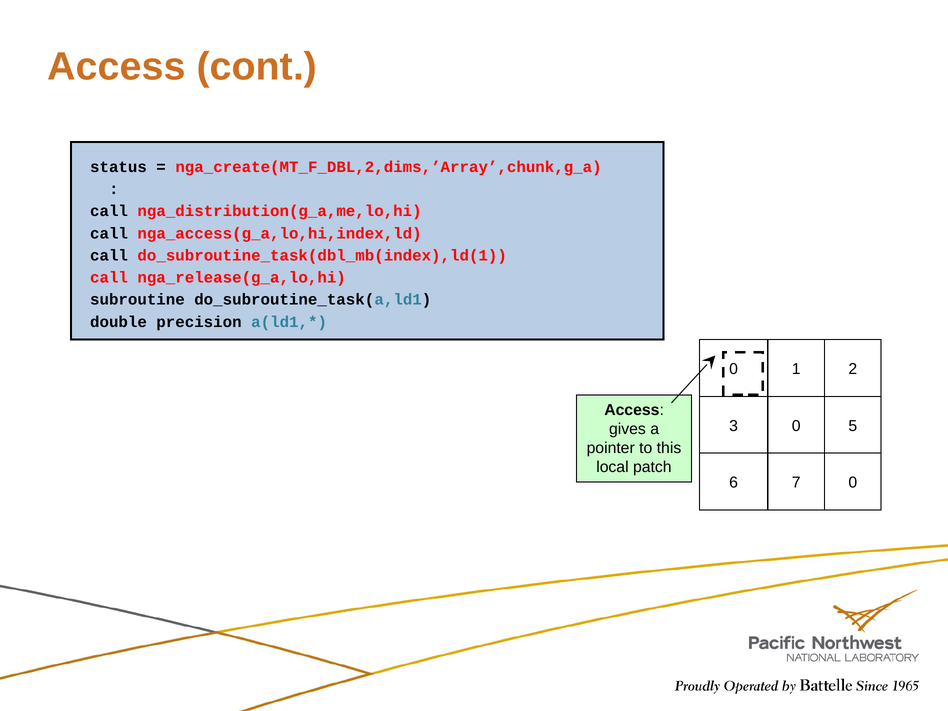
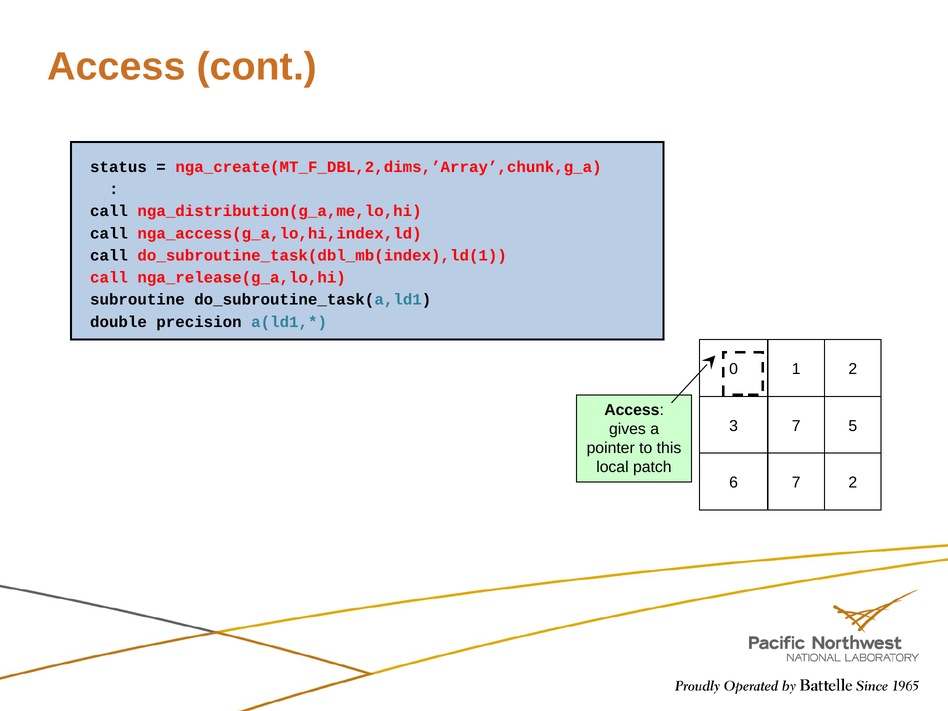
3 0: 0 -> 7
7 0: 0 -> 2
